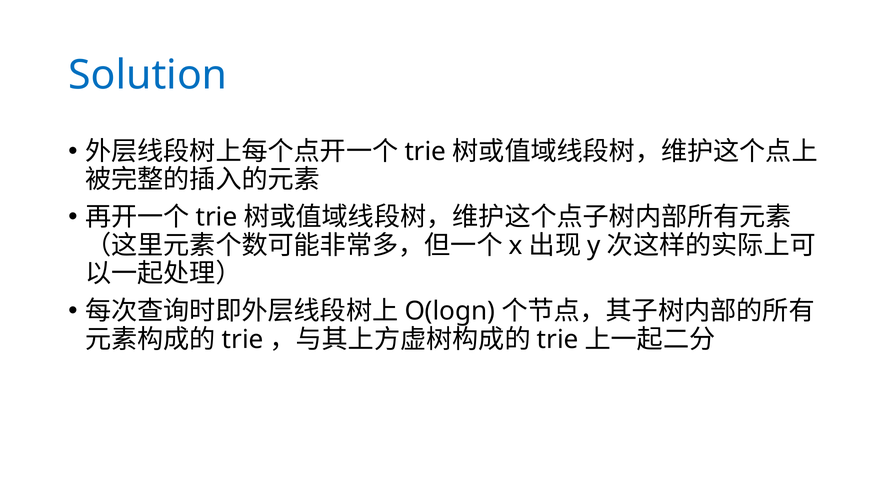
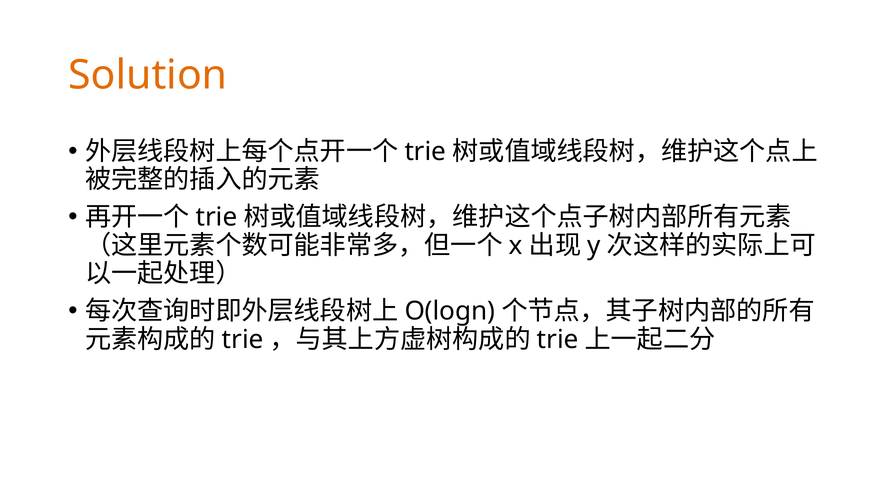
Solution colour: blue -> orange
